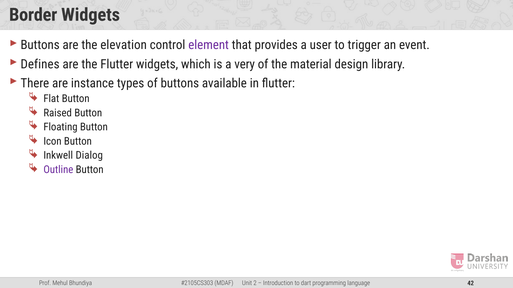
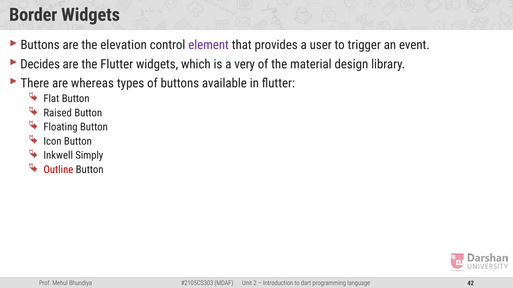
Defines: Defines -> Decides
instance: instance -> whereas
Dialog: Dialog -> Simply
Outline colour: purple -> red
